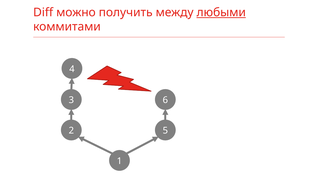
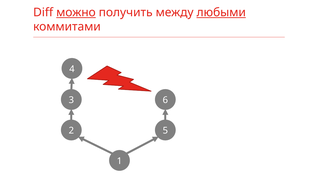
можно underline: none -> present
